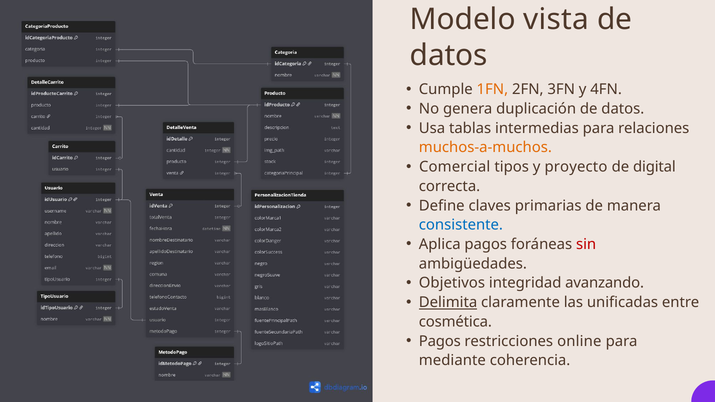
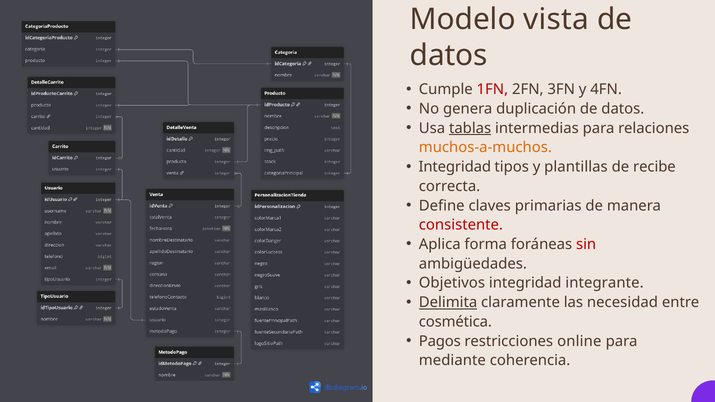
1FN colour: orange -> red
tablas underline: none -> present
Comercial at (455, 167): Comercial -> Integridad
proyecto: proyecto -> plantillas
digital: digital -> recibe
consistente colour: blue -> red
Aplica pagos: pagos -> forma
avanzando: avanzando -> integrante
unificadas: unificadas -> necesidad
